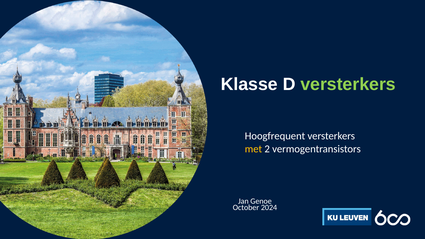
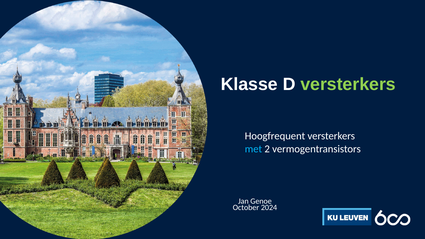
met colour: yellow -> light blue
